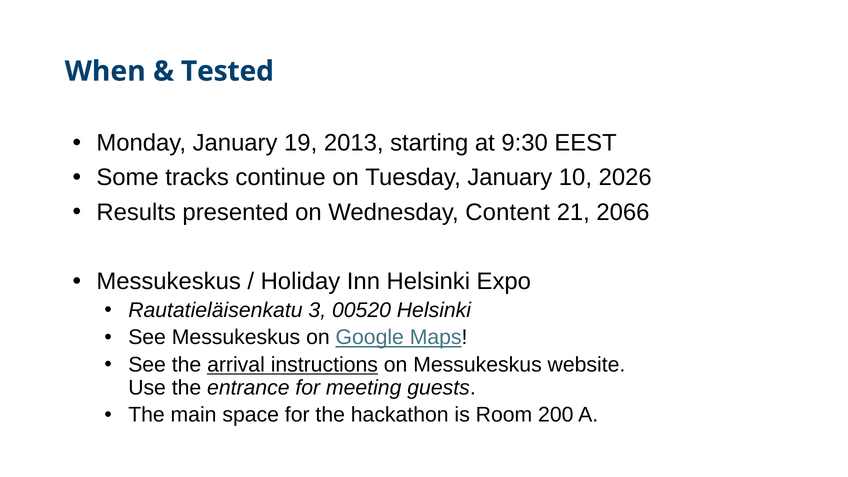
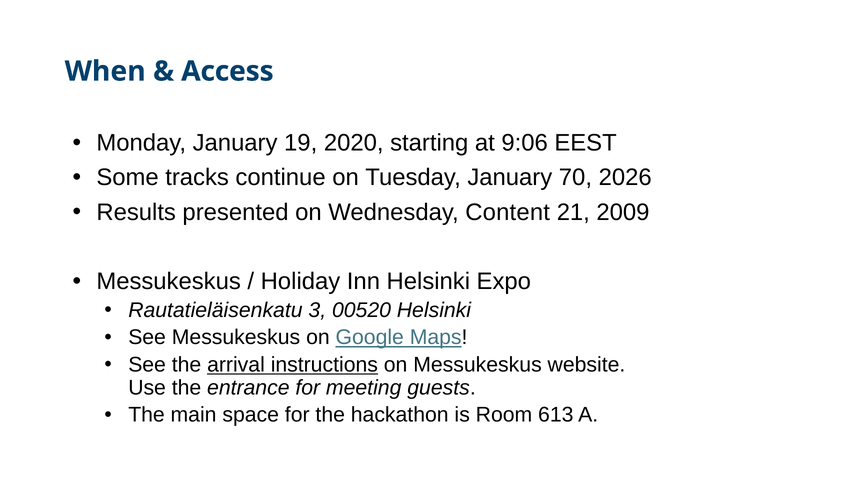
Tested: Tested -> Access
2013: 2013 -> 2020
9:30: 9:30 -> 9:06
10: 10 -> 70
2066: 2066 -> 2009
200: 200 -> 613
